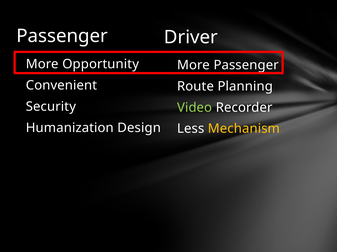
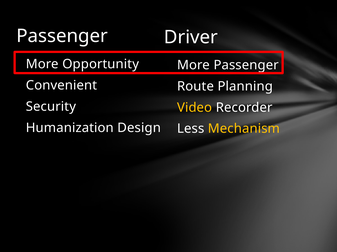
Video colour: light green -> yellow
